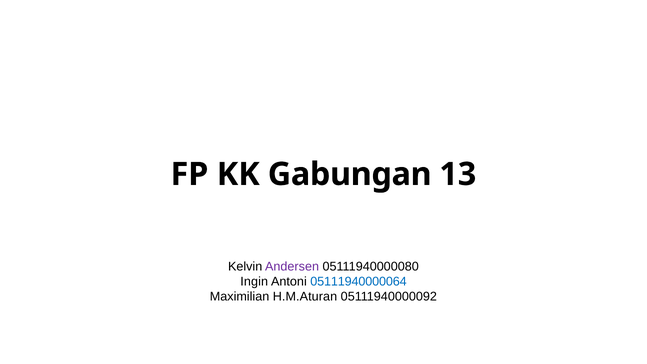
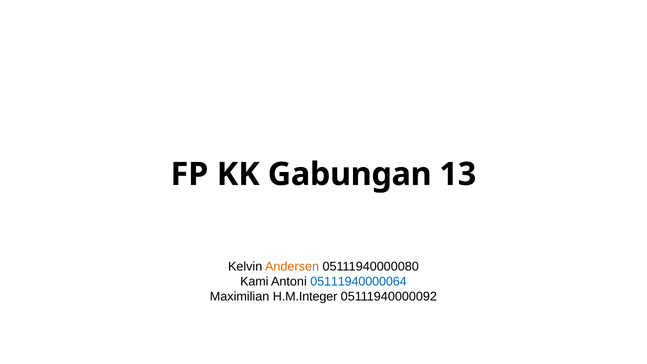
Andersen colour: purple -> orange
Ingin: Ingin -> Kami
H.M.Aturan: H.M.Aturan -> H.M.Integer
